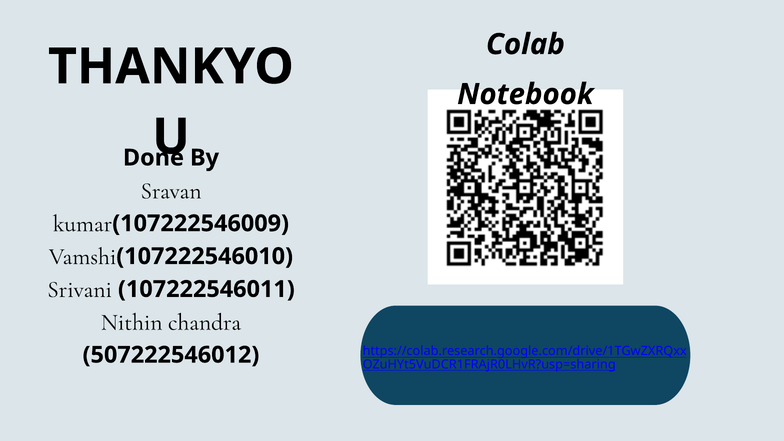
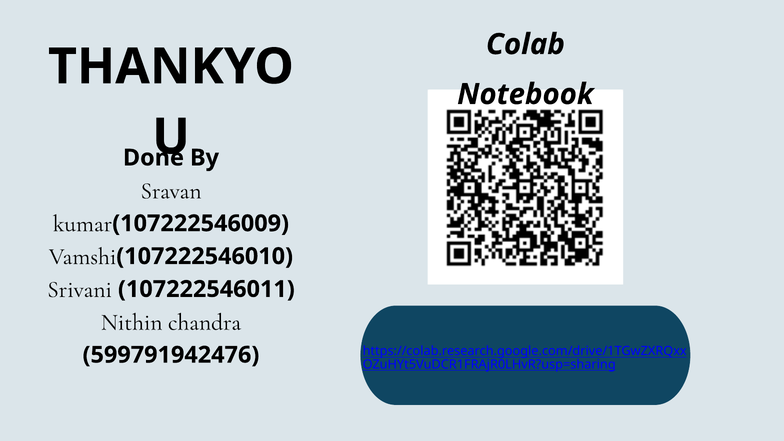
507222546012: 507222546012 -> 599791942476
